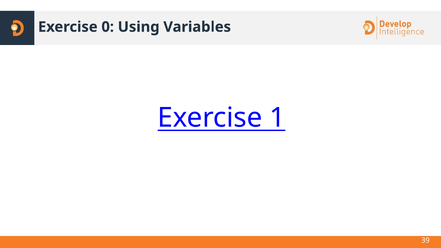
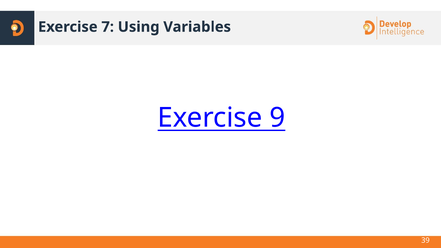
0: 0 -> 7
1: 1 -> 9
